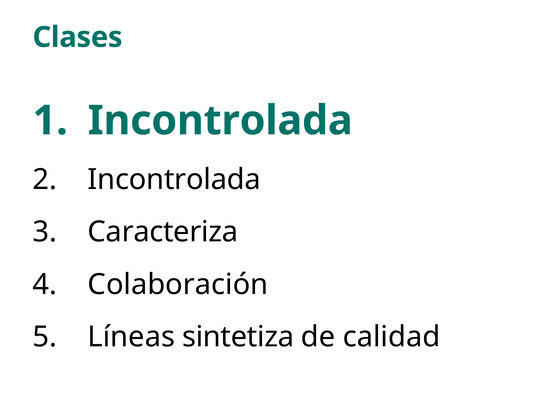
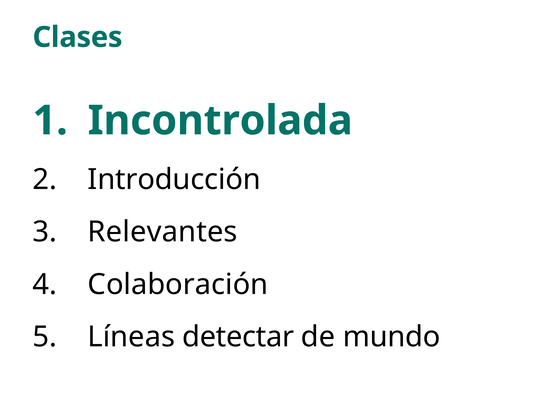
Incontrolada at (174, 179): Incontrolada -> Introducción
Caracteriza: Caracteriza -> Relevantes
sintetiza: sintetiza -> detectar
calidad: calidad -> mundo
